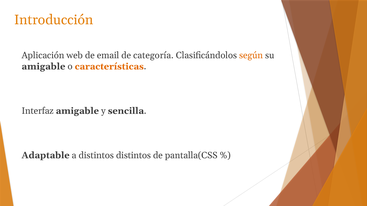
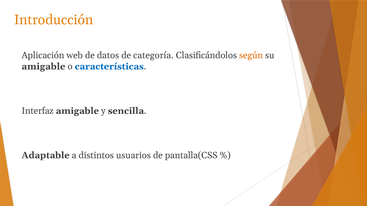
email: email -> datos
características colour: orange -> blue
distintos distintos: distintos -> usuarios
